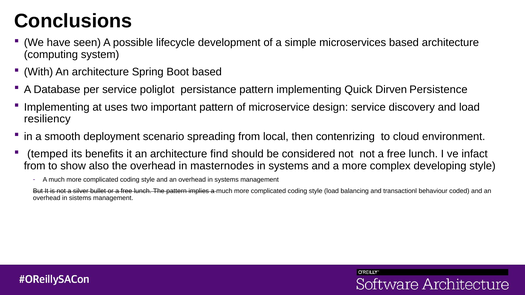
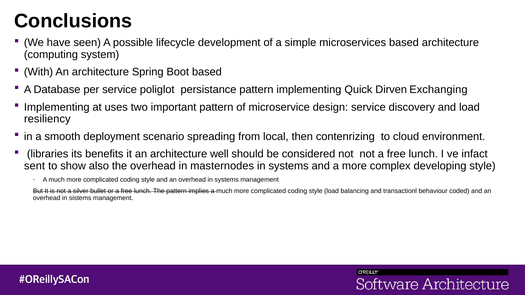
Persistence: Persistence -> Exchanging
temped: temped -> libraries
find: find -> well
from at (35, 166): from -> sent
